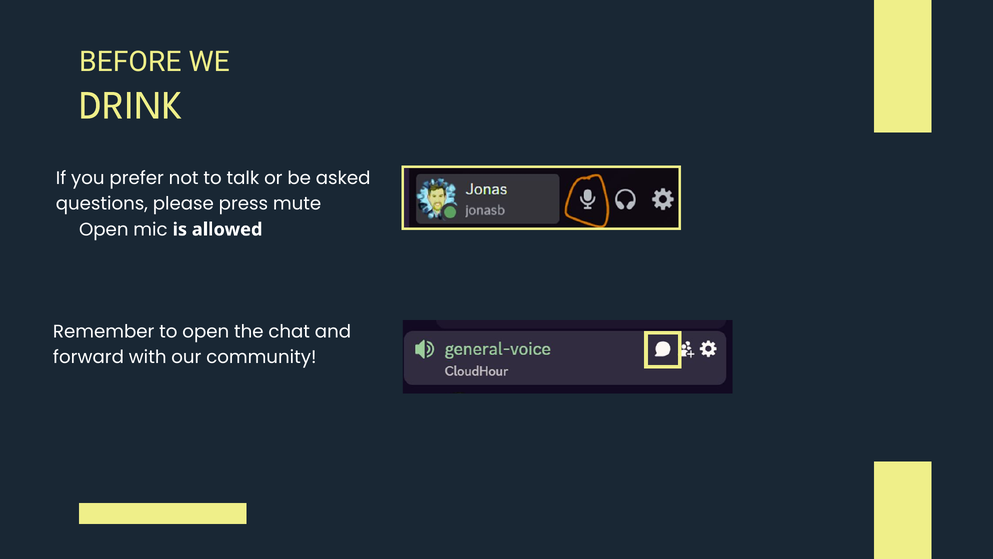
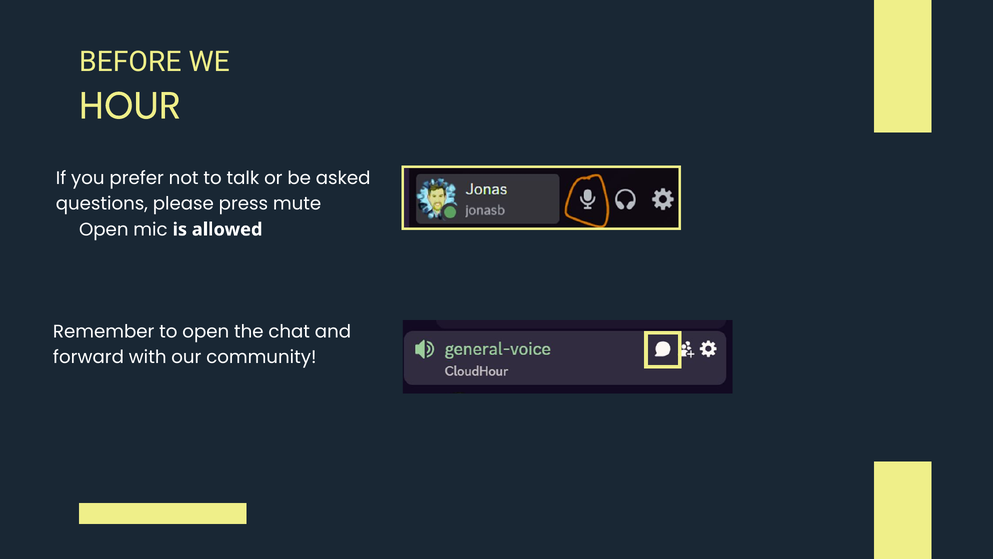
DRINK: DRINK -> HOUR
